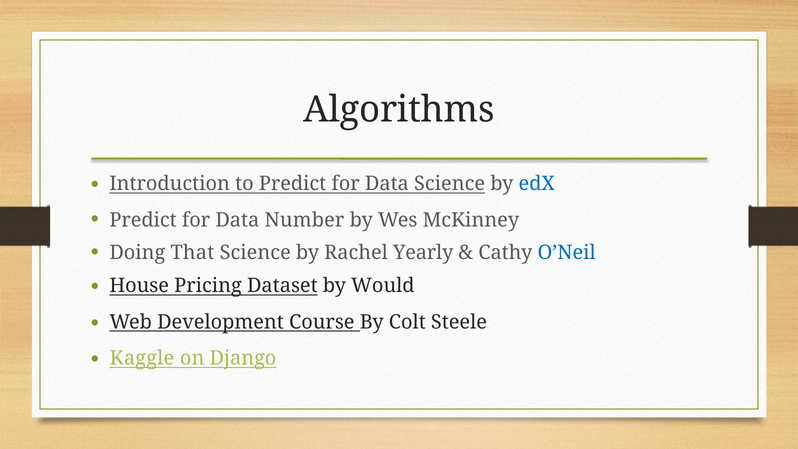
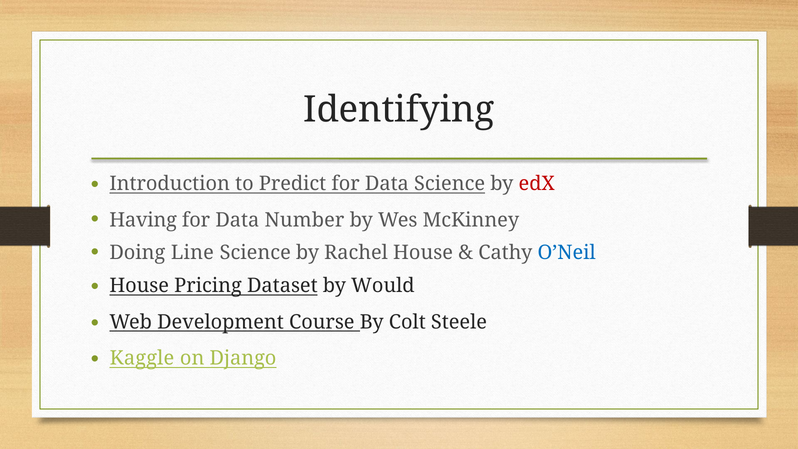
Algorithms: Algorithms -> Identifying
edX colour: blue -> red
Predict at (143, 220): Predict -> Having
That: That -> Line
Rachel Yearly: Yearly -> House
